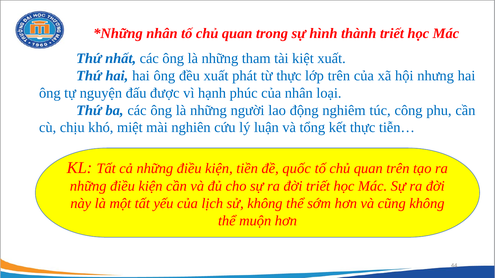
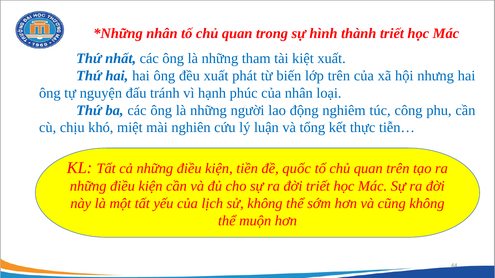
từ thực: thực -> biến
được: được -> tránh
